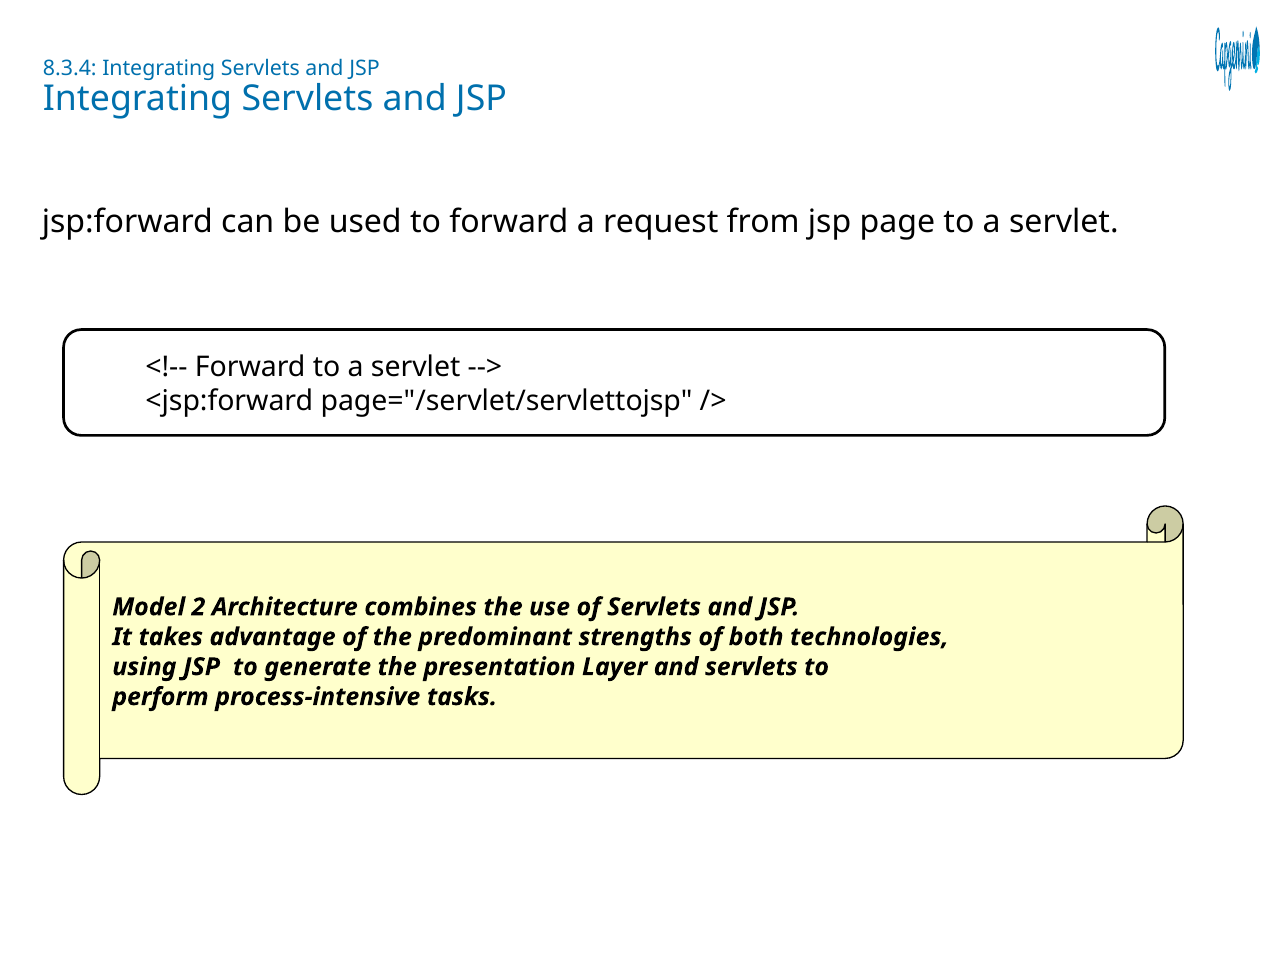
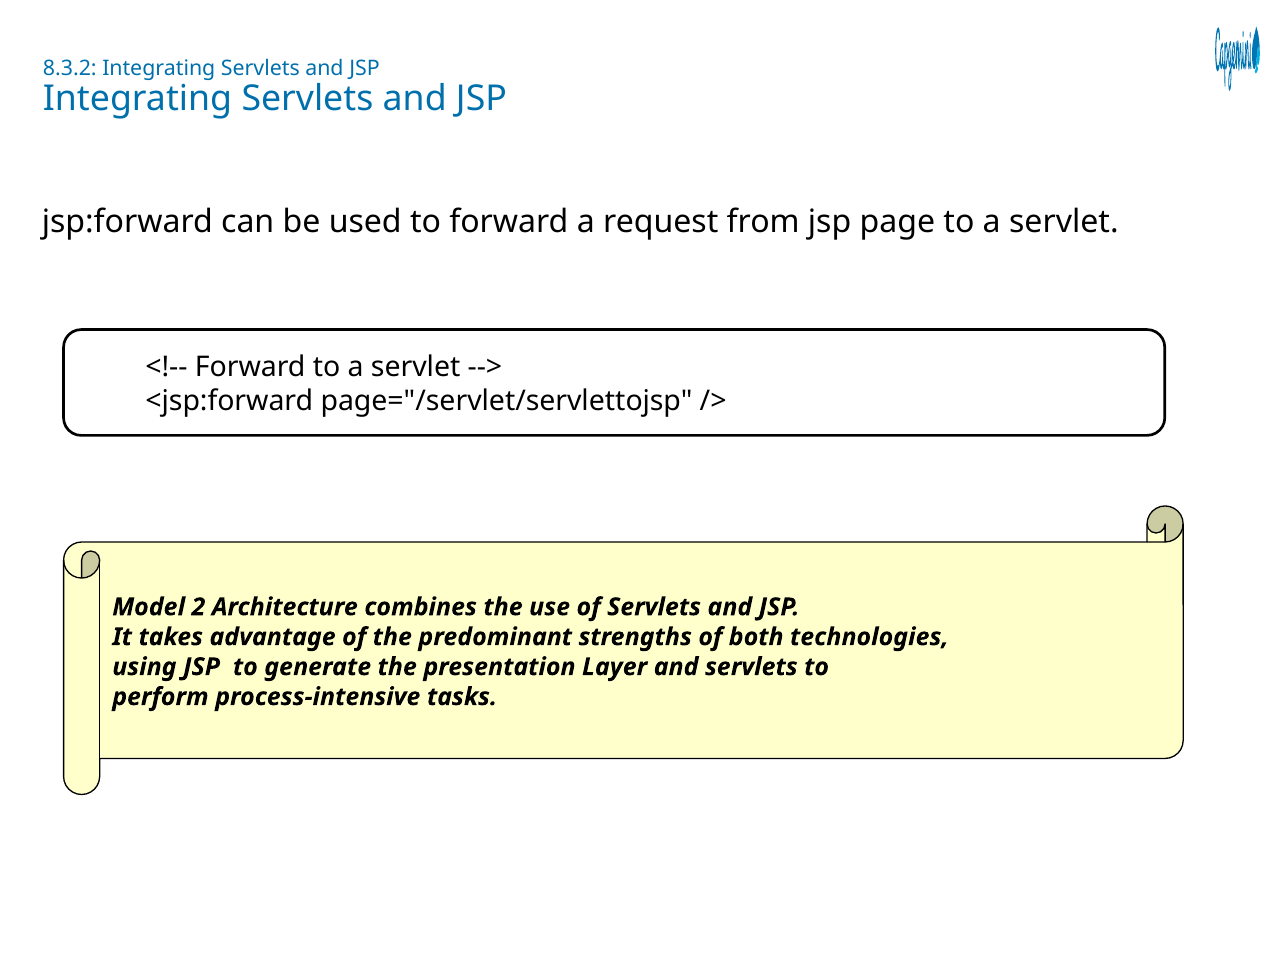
8.3.4: 8.3.4 -> 8.3.2
